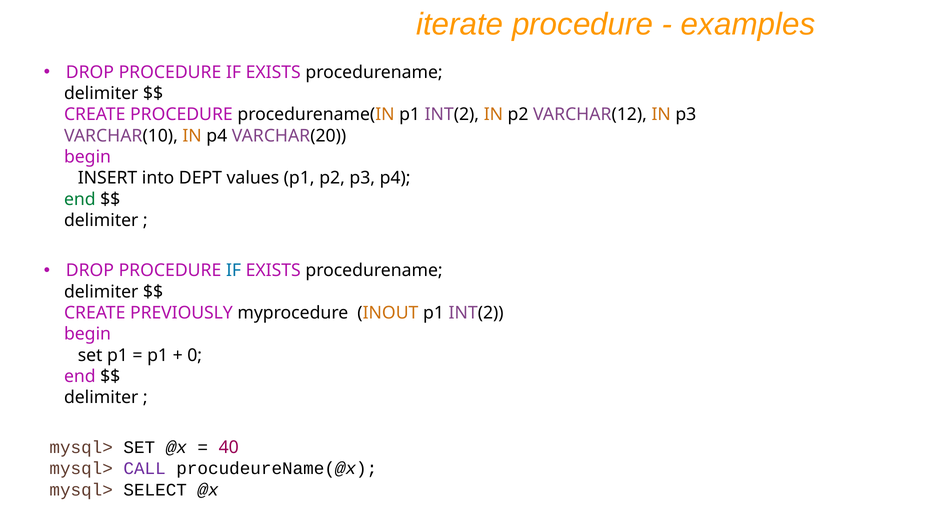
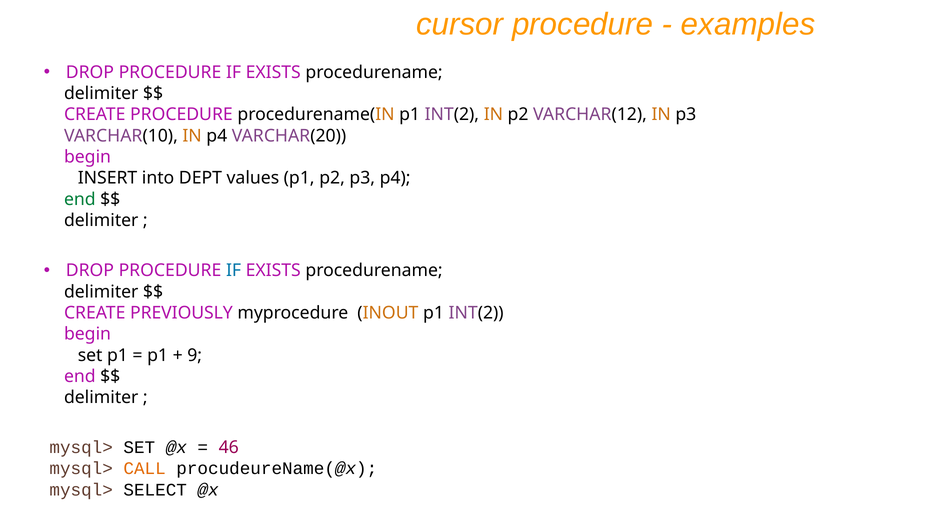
iterate: iterate -> cursor
0: 0 -> 9
40: 40 -> 46
CALL colour: purple -> orange
